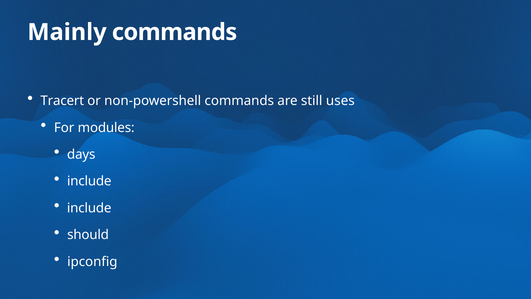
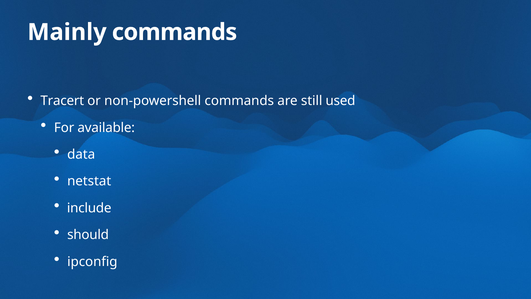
uses: uses -> used
modules: modules -> available
days: days -> data
include at (89, 181): include -> netstat
